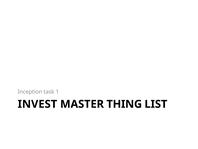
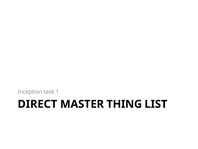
INVEST: INVEST -> DIRECT
